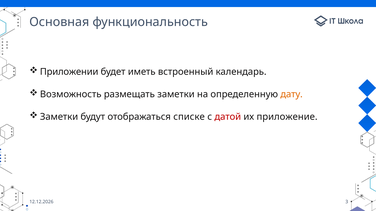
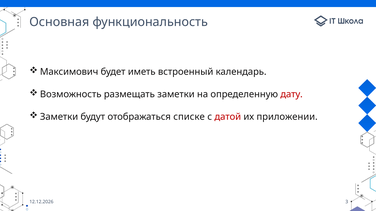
Приложении: Приложении -> Максимович
дату colour: orange -> red
приложение: приложение -> приложении
